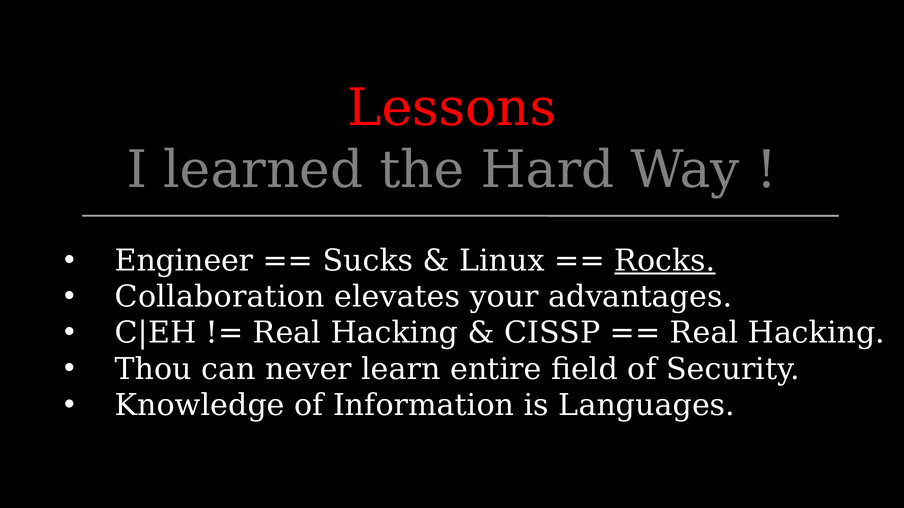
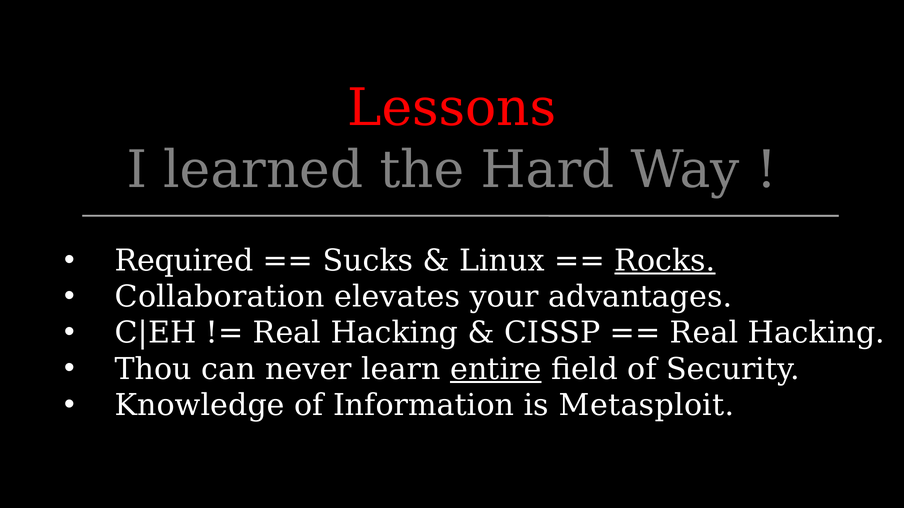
Engineer: Engineer -> Required
entire underline: none -> present
Languages: Languages -> Metasploit
